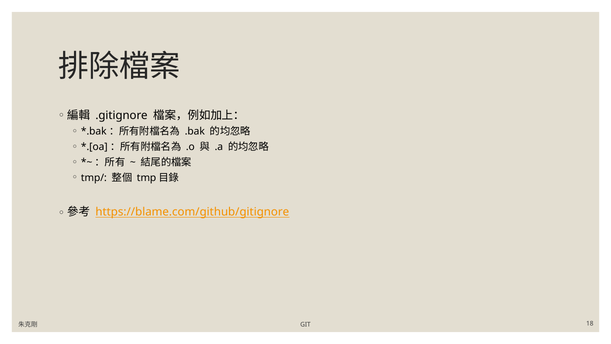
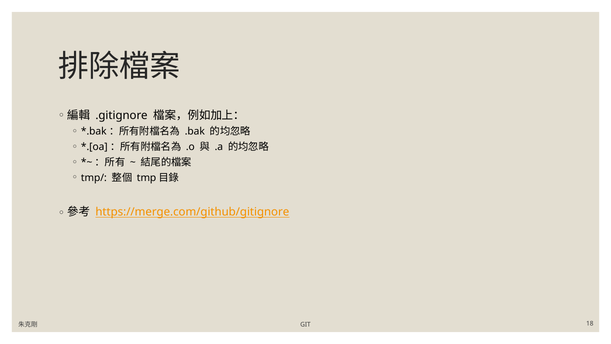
https://blame.com/github/gitignore: https://blame.com/github/gitignore -> https://merge.com/github/gitignore
